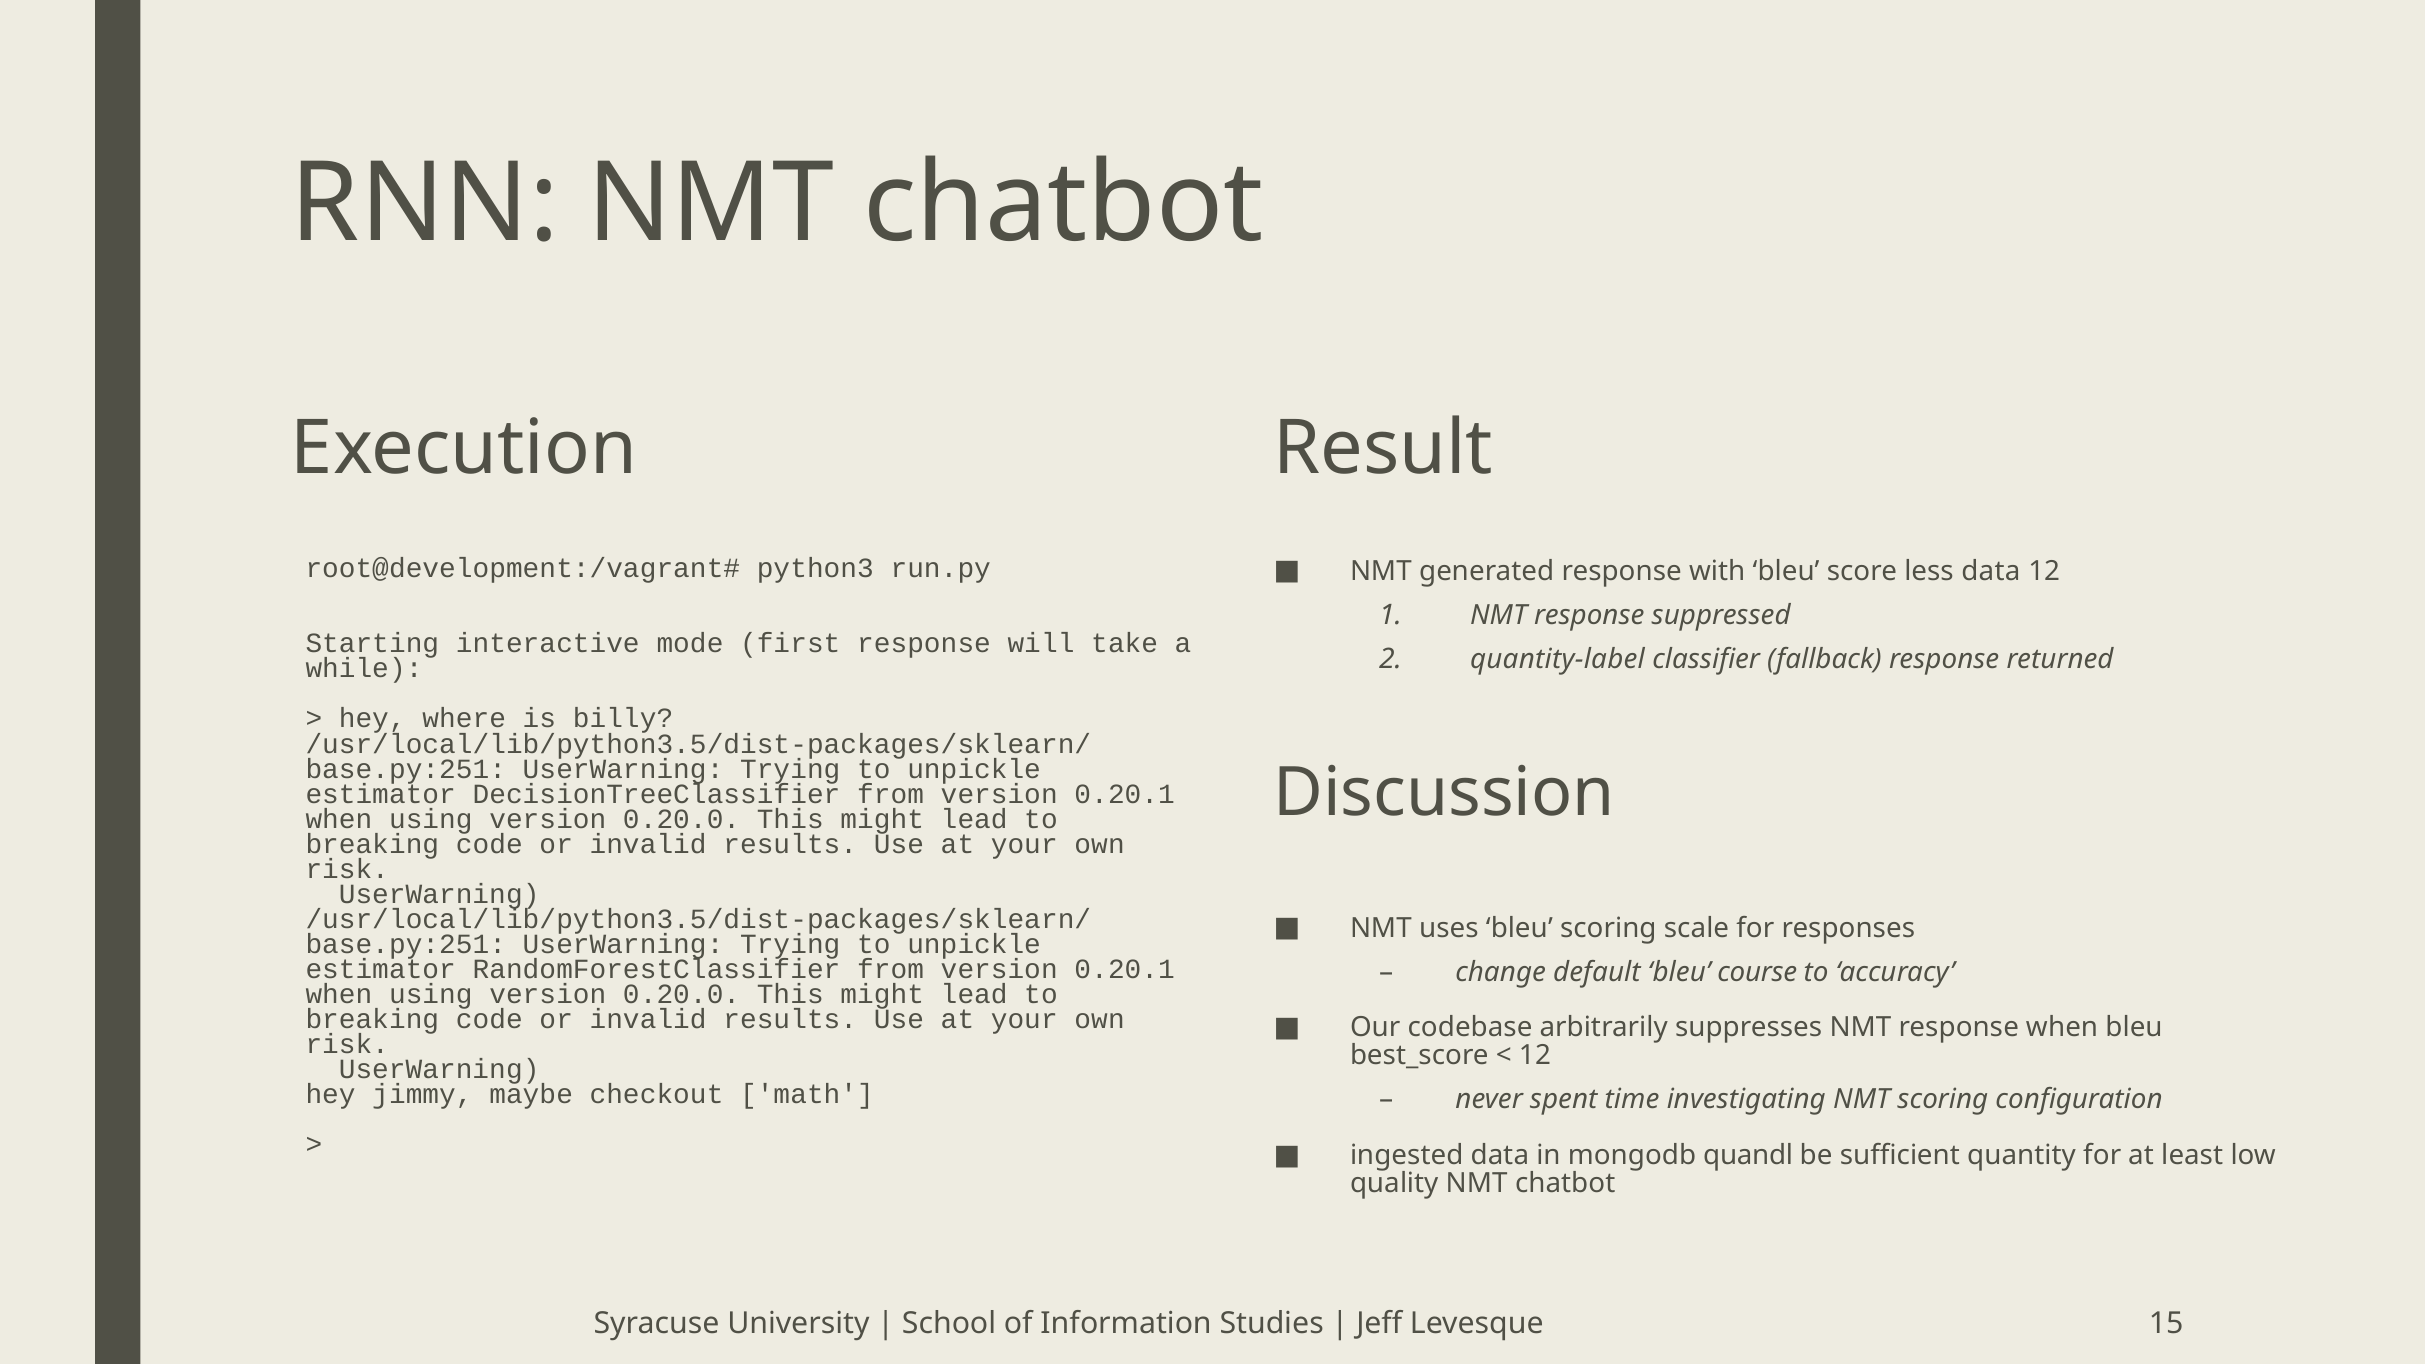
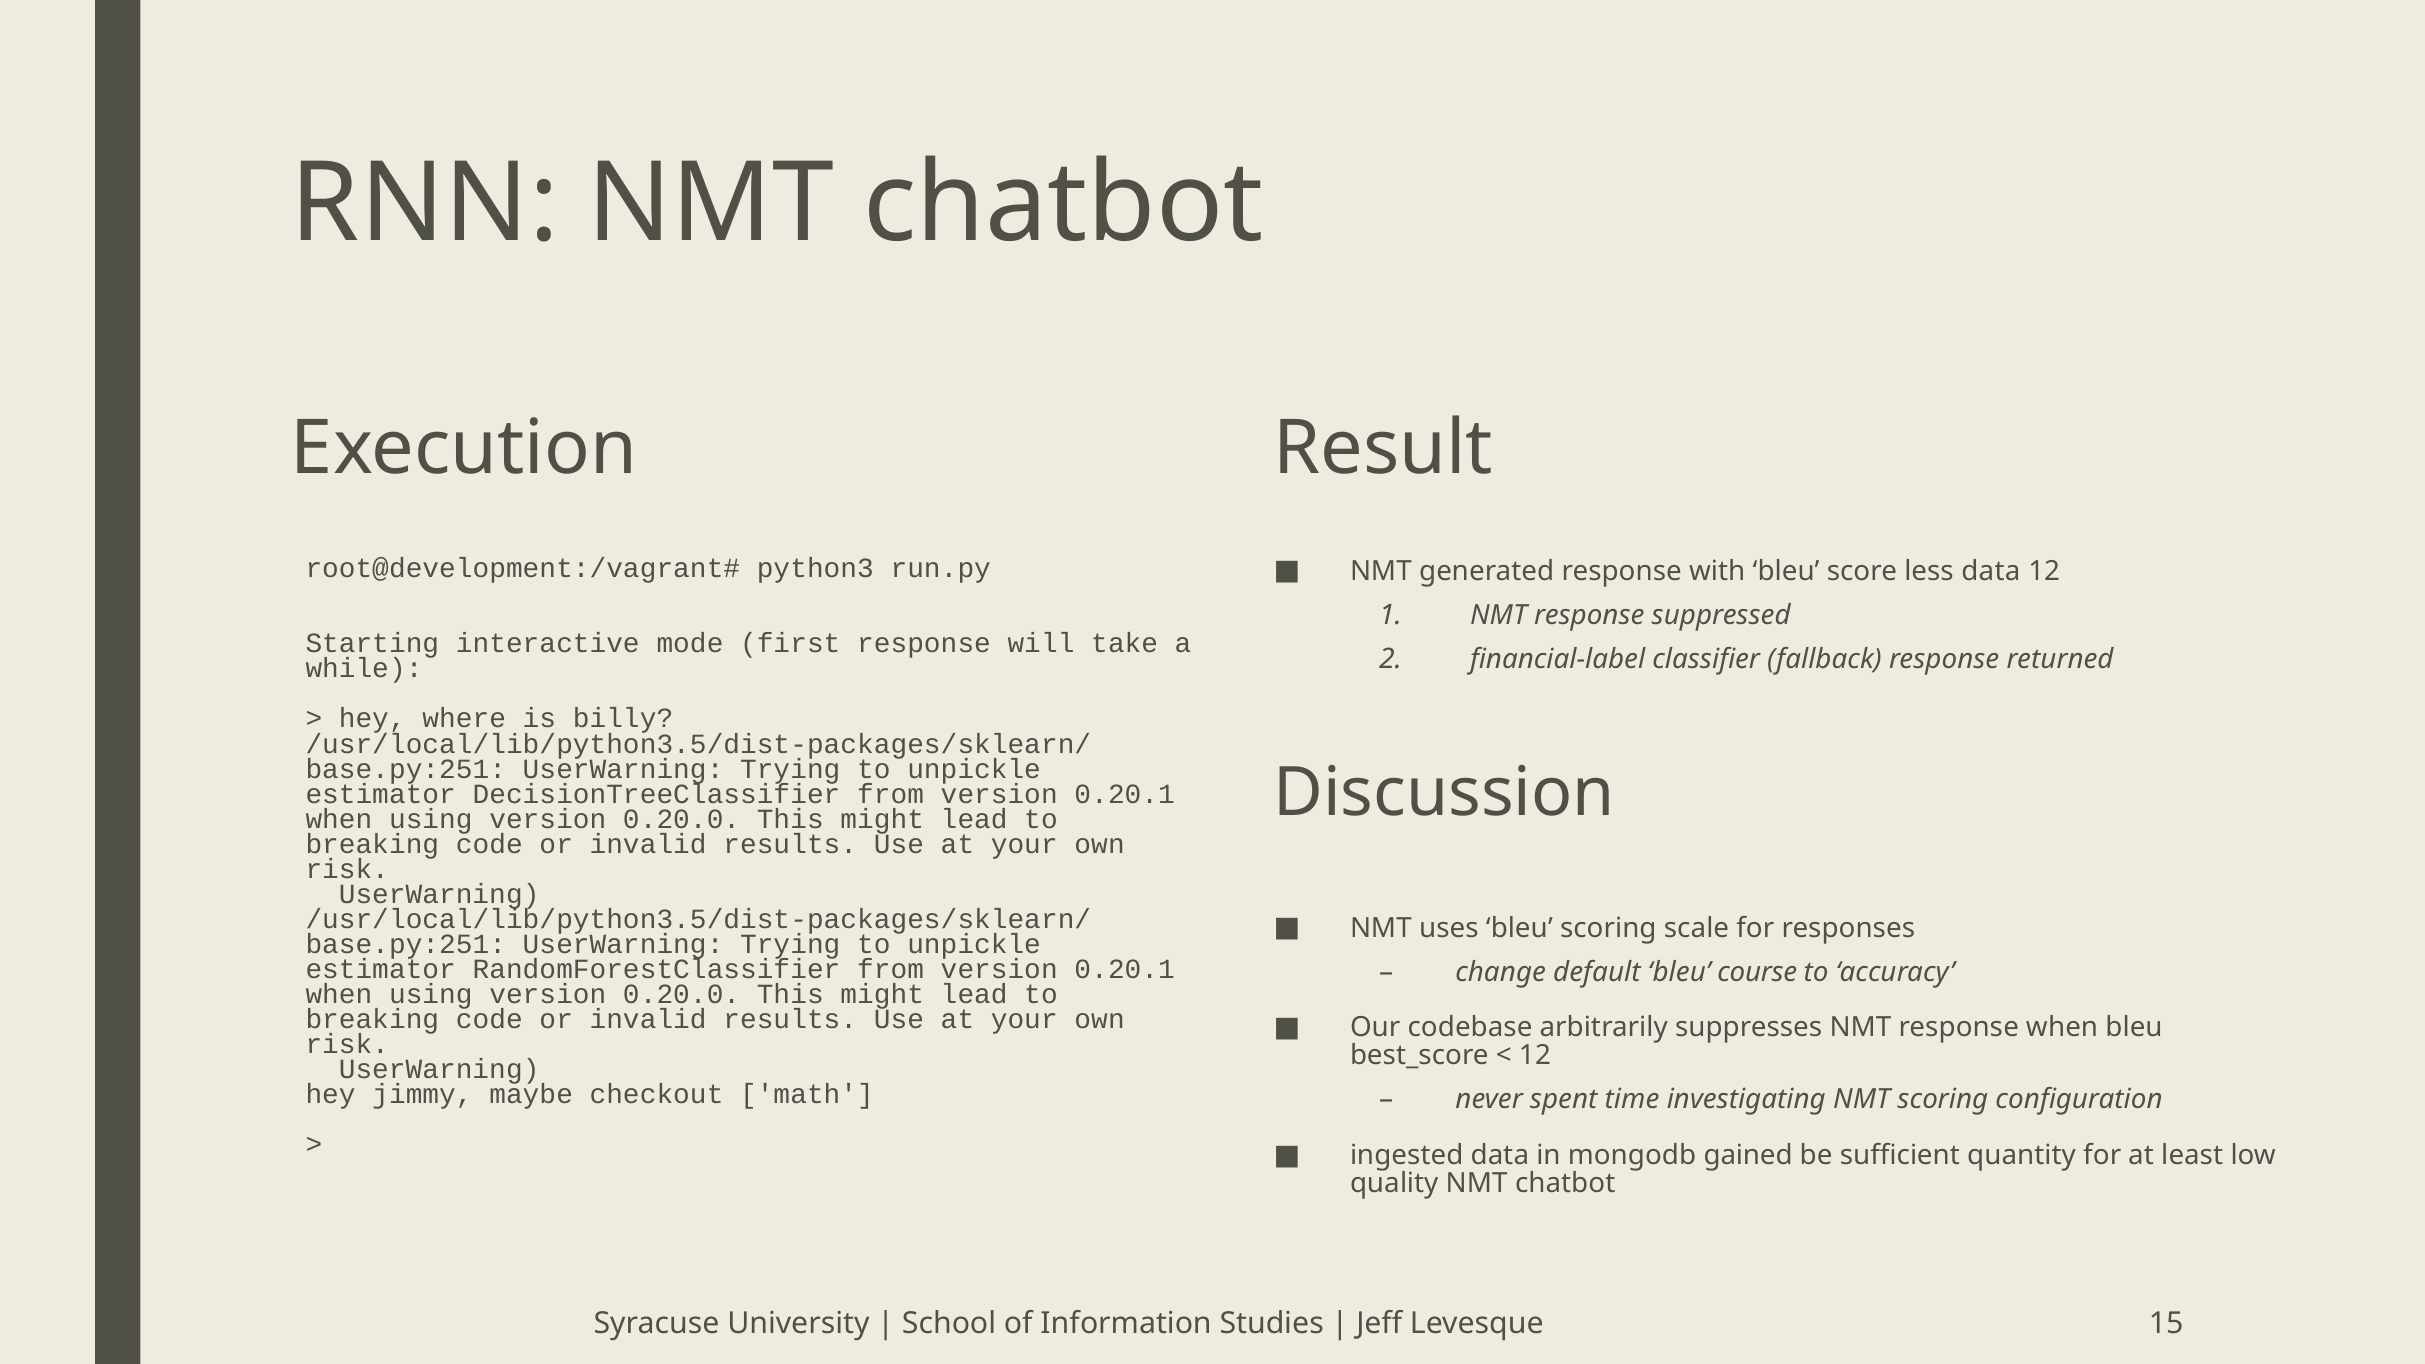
quantity-label: quantity-label -> financial-label
quandl: quandl -> gained
